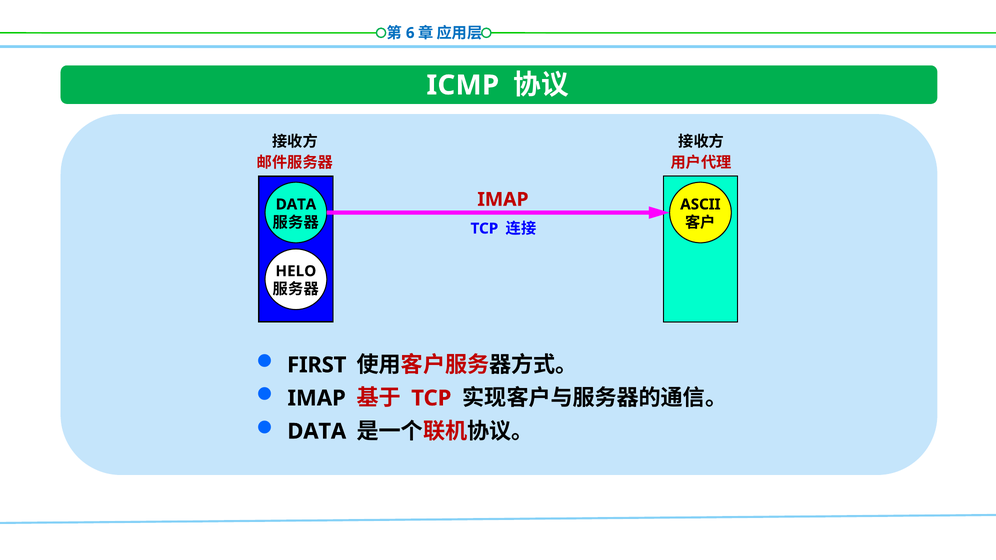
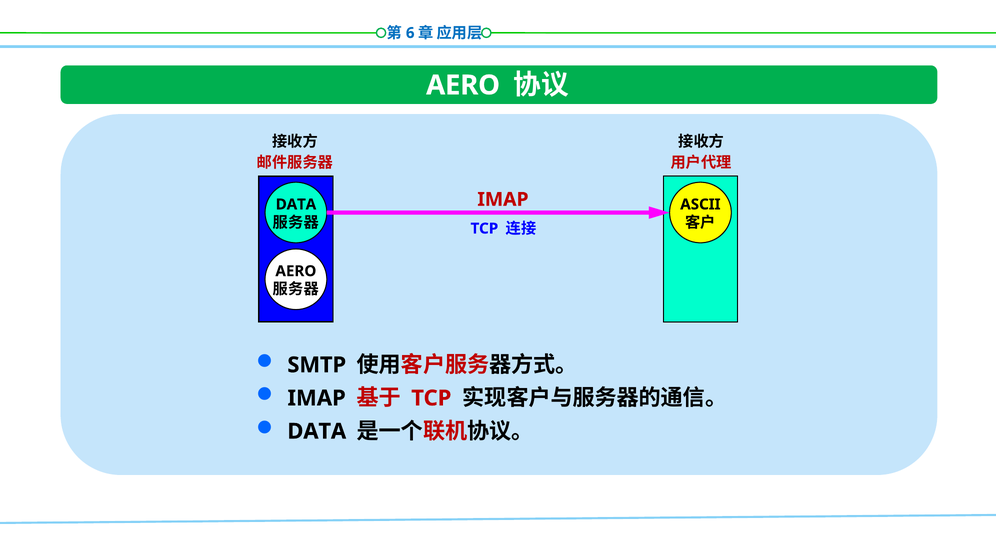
ICMP at (463, 85): ICMP -> AERO
HELO at (296, 271): HELO -> AERO
FIRST: FIRST -> SMTP
